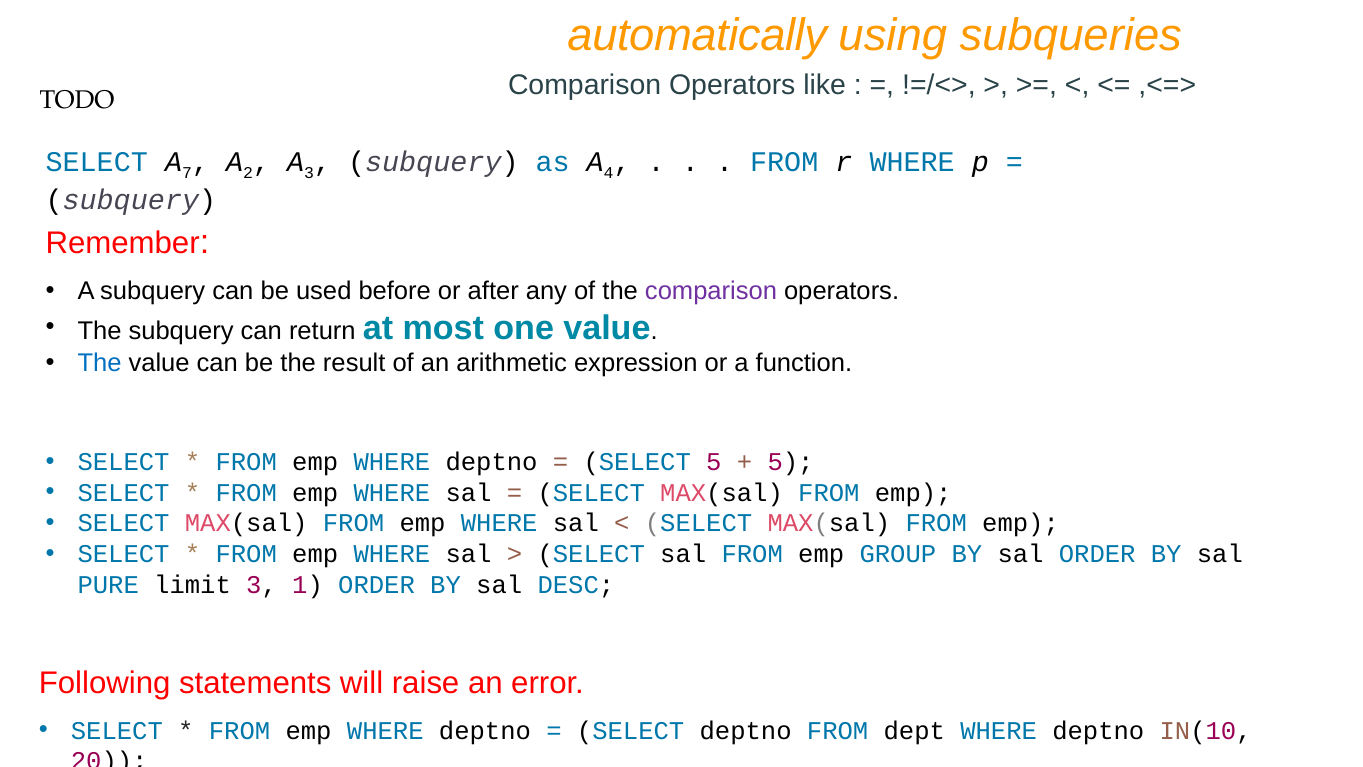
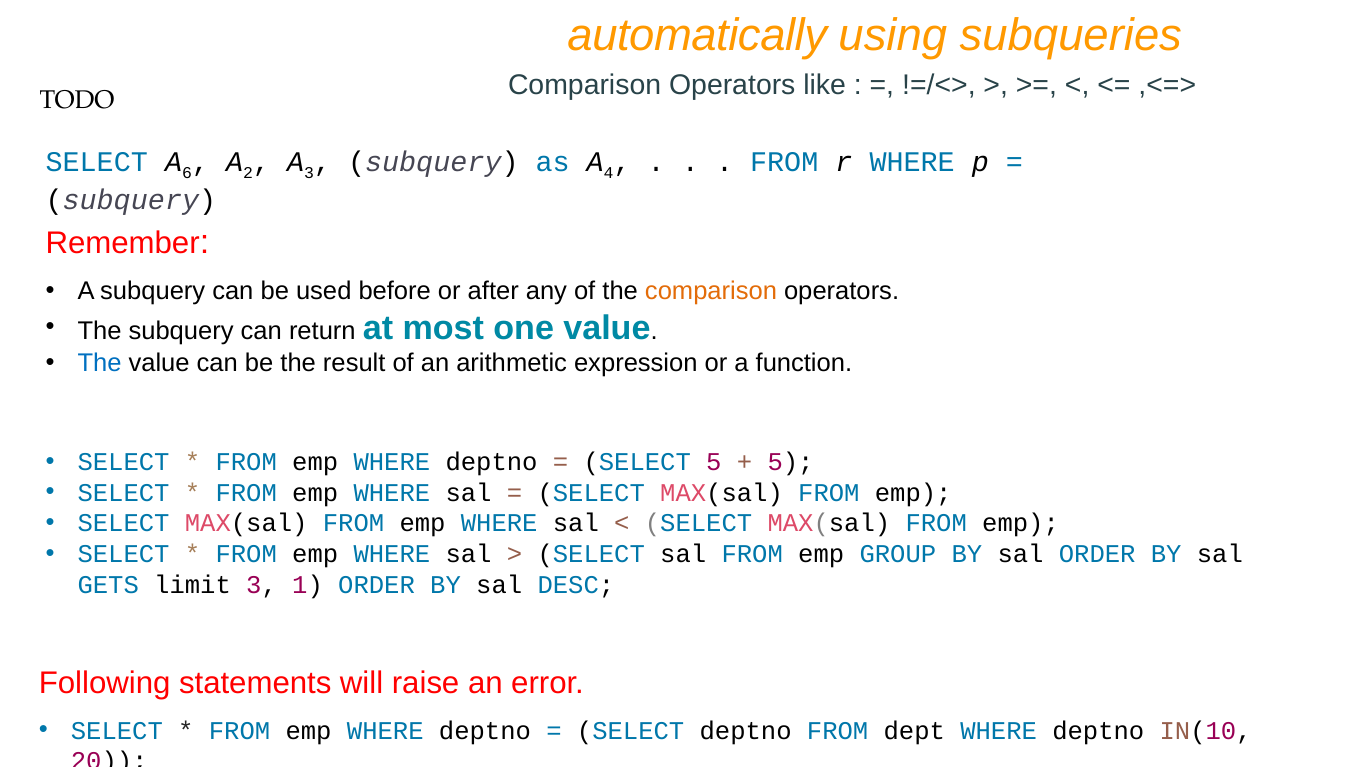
7: 7 -> 6
comparison at (711, 291) colour: purple -> orange
PURE: PURE -> GETS
